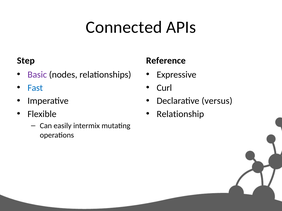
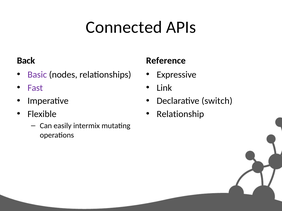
Step: Step -> Back
Fast colour: blue -> purple
Curl: Curl -> Link
versus: versus -> switch
